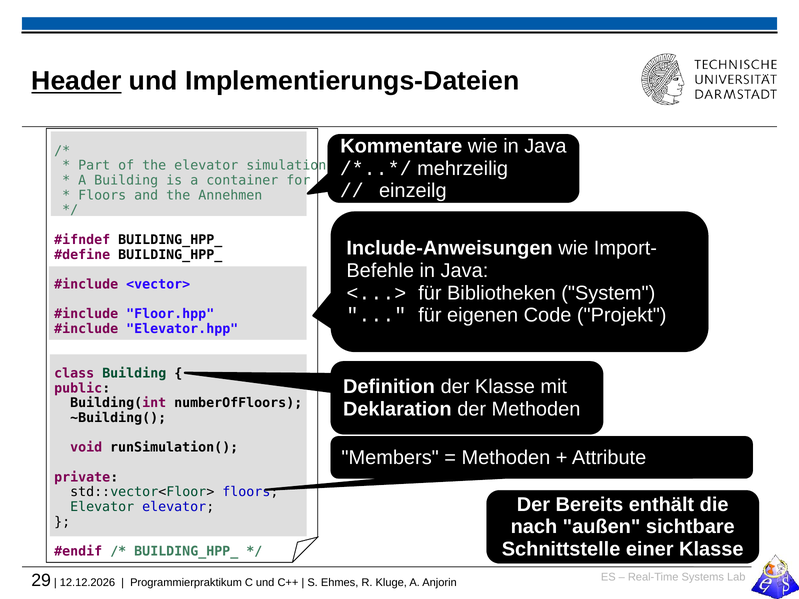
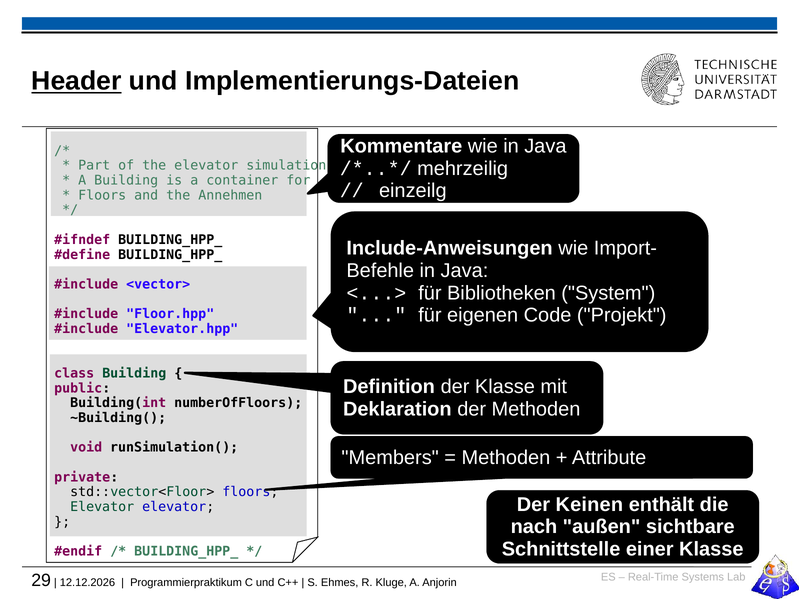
Bereits: Bereits -> Keinen
